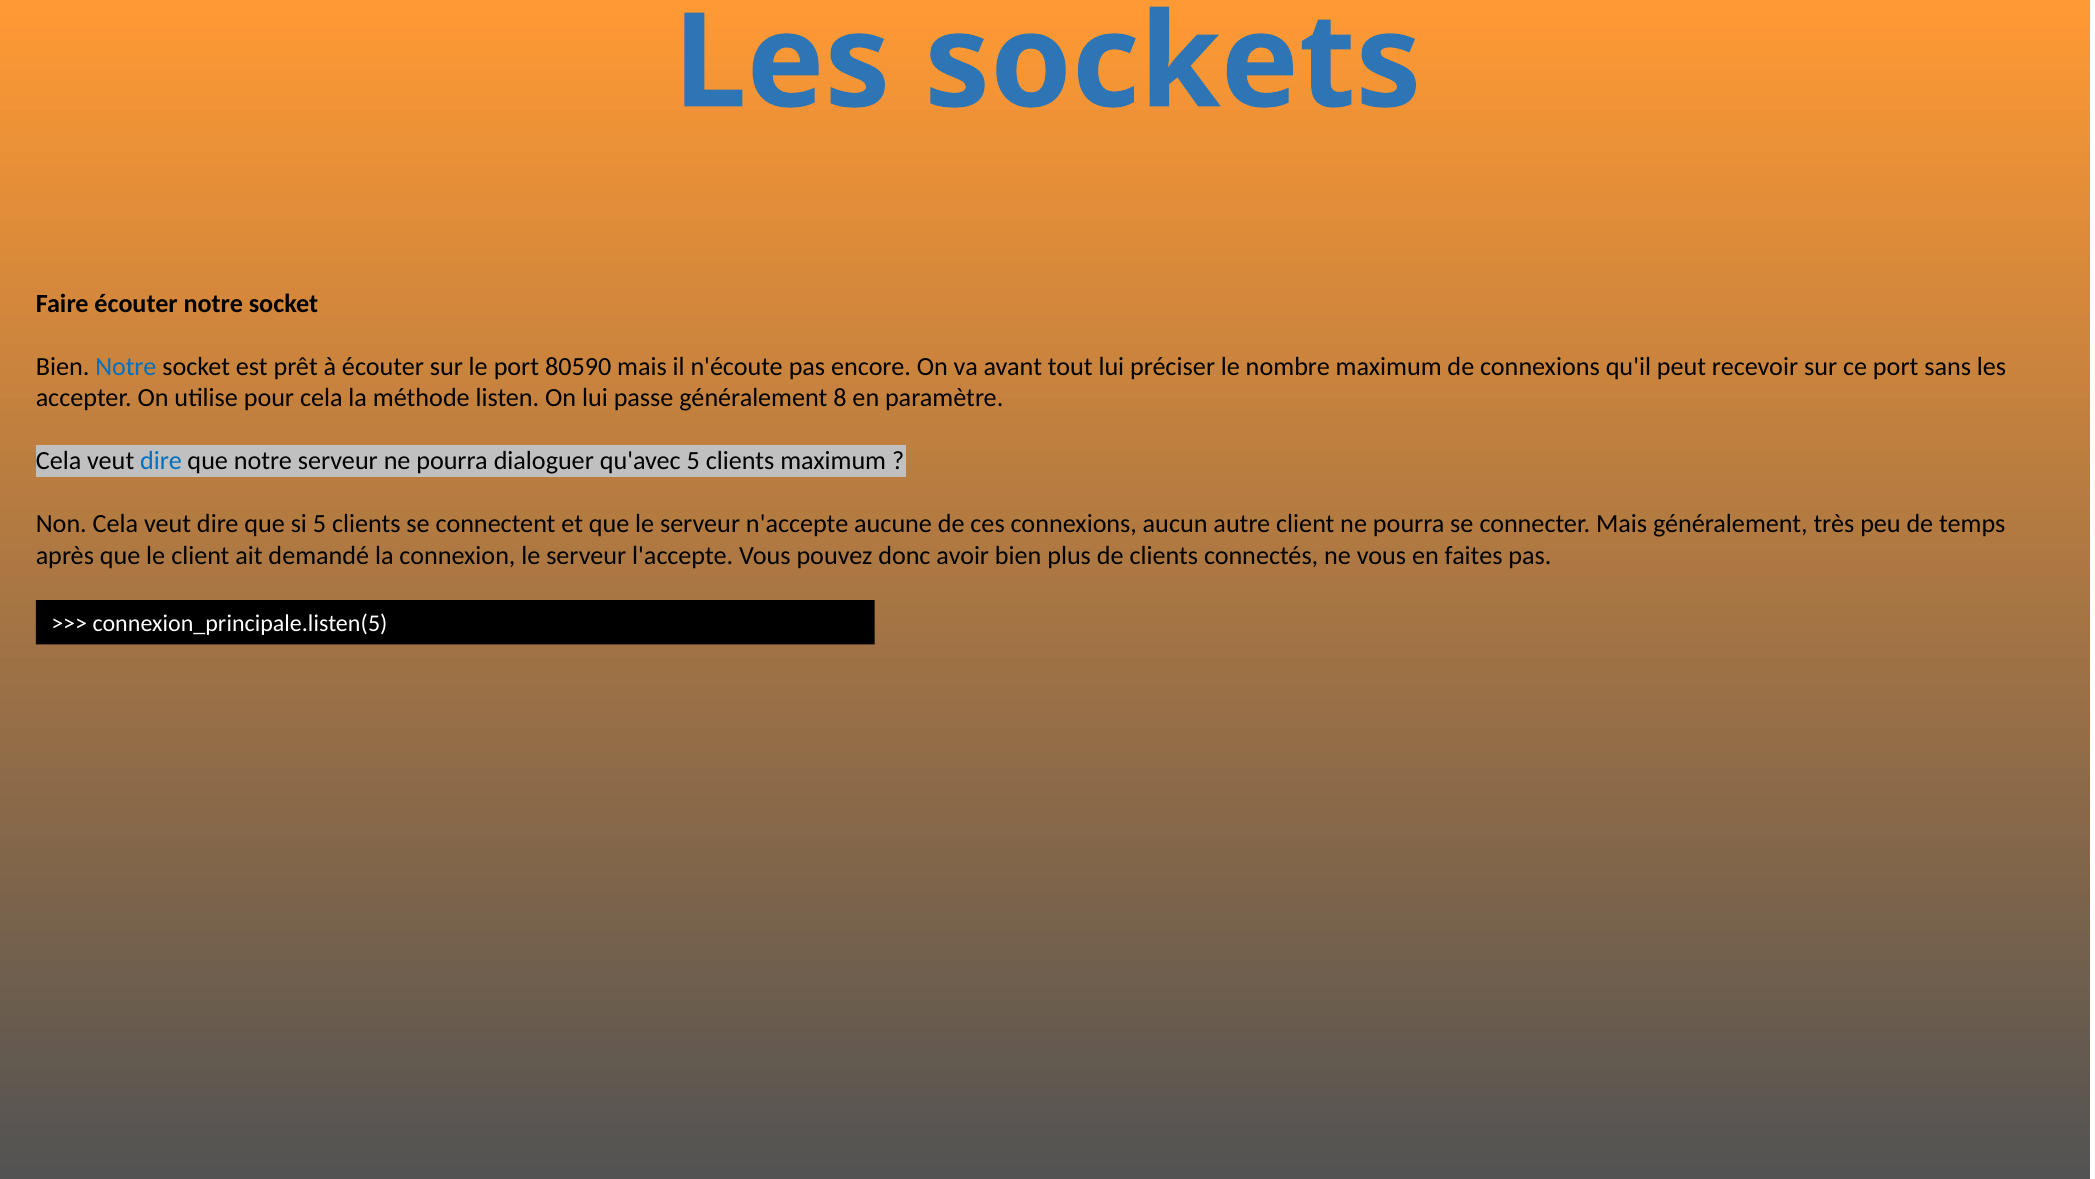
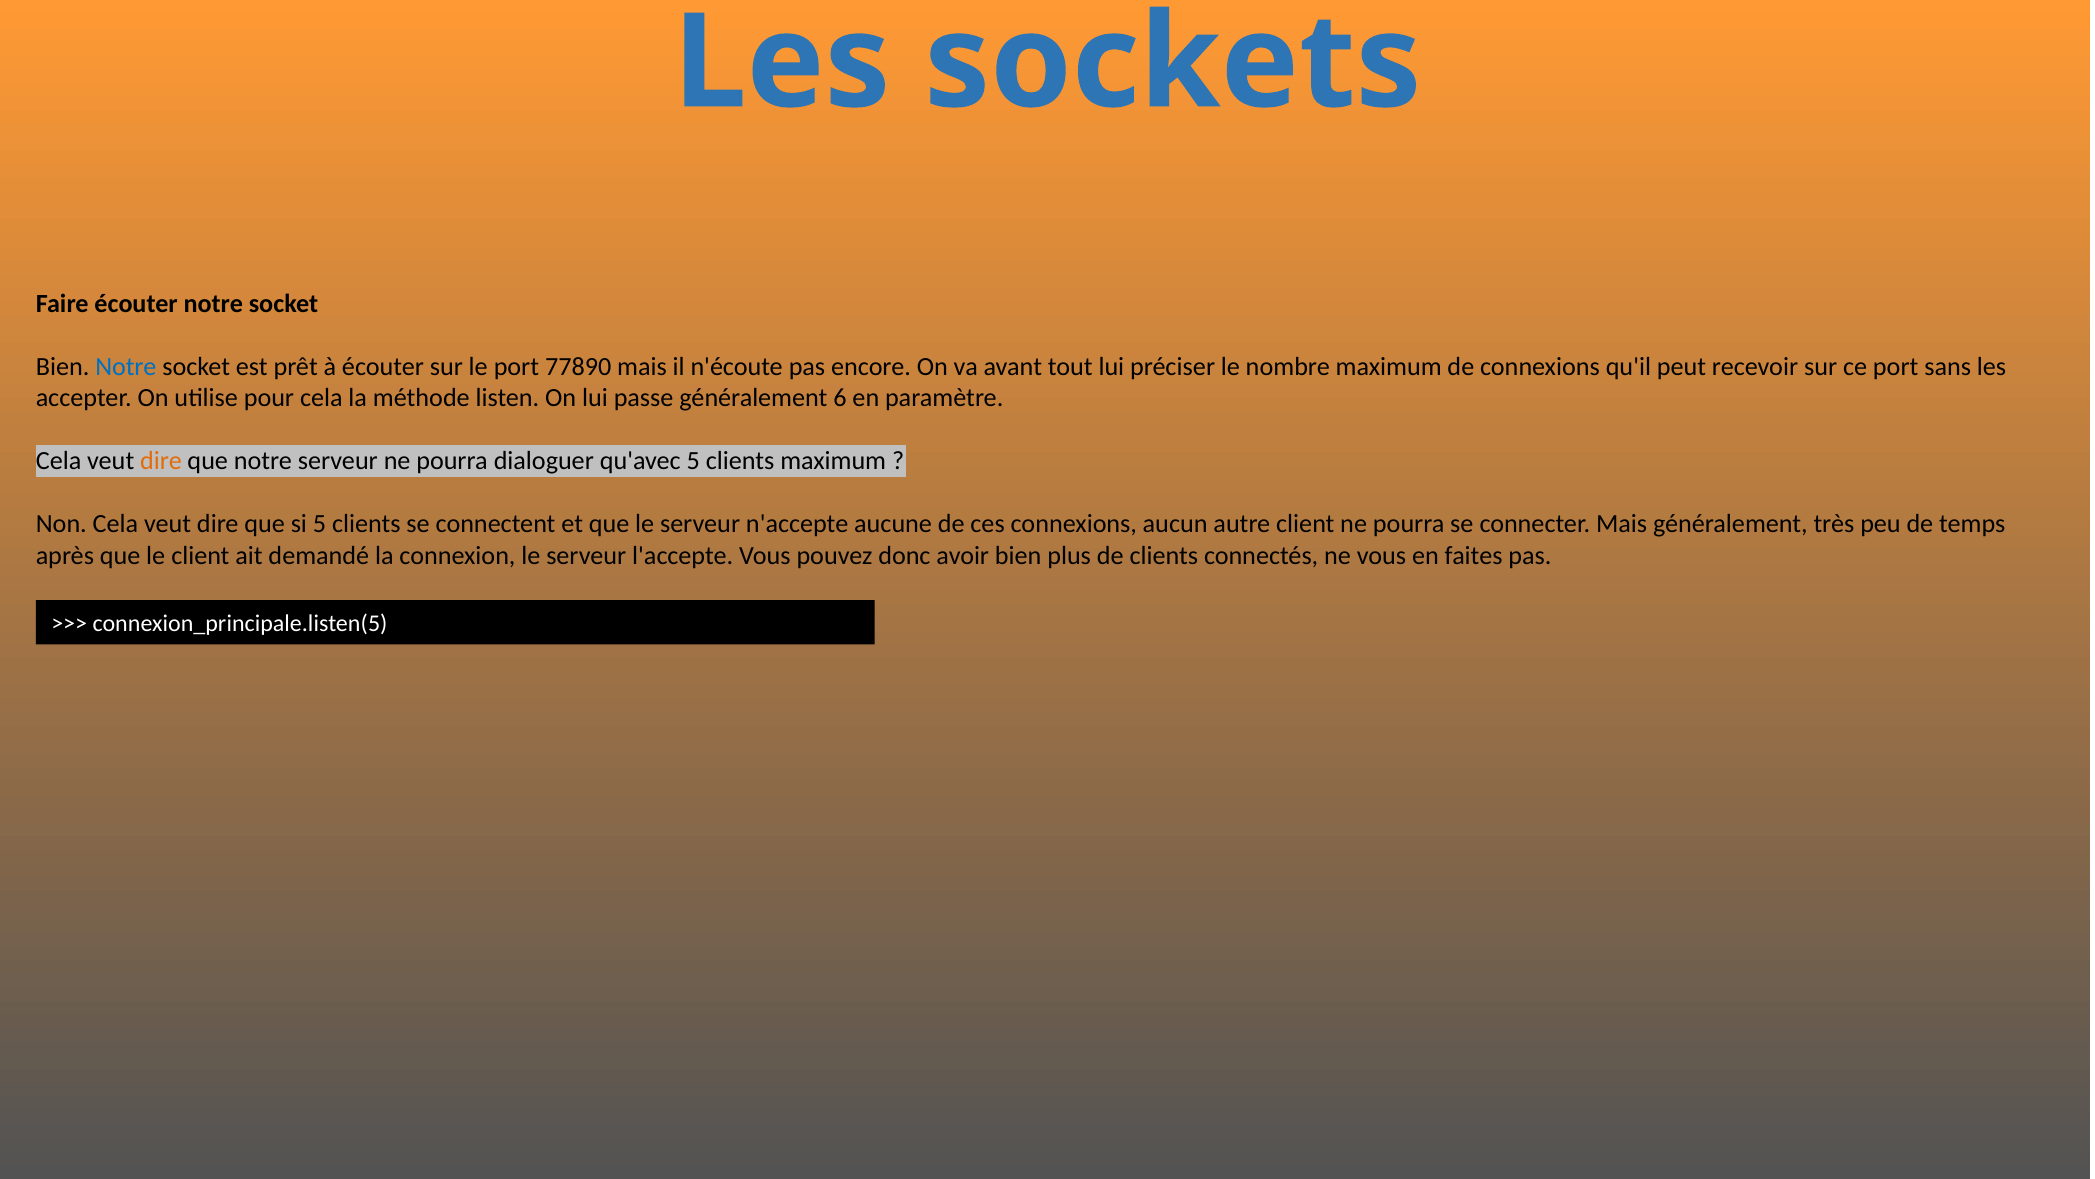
80590: 80590 -> 77890
8: 8 -> 6
dire at (161, 461) colour: blue -> orange
